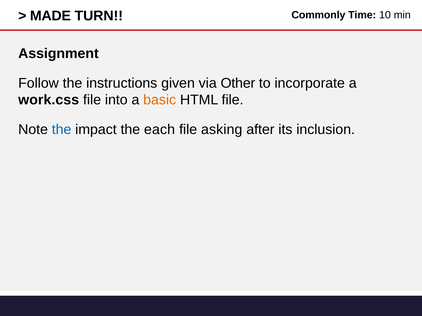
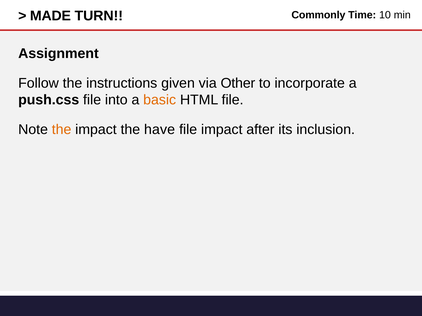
work.css: work.css -> push.css
the at (62, 130) colour: blue -> orange
each: each -> have
file asking: asking -> impact
